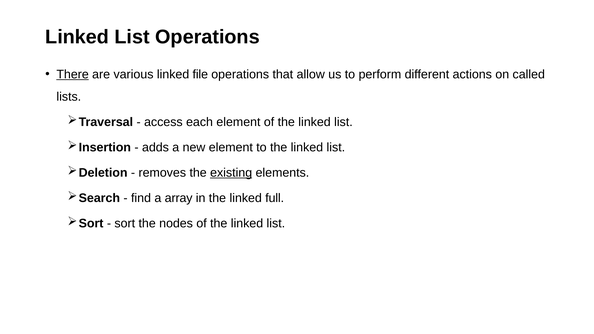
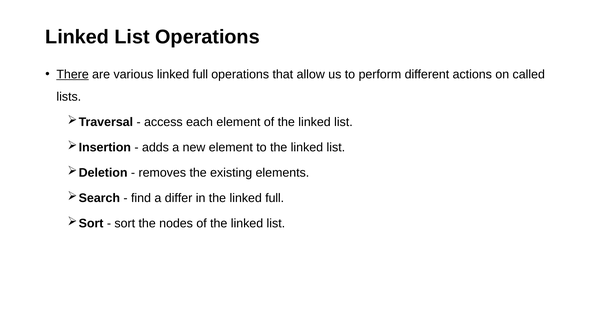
various linked file: file -> full
existing underline: present -> none
array: array -> differ
